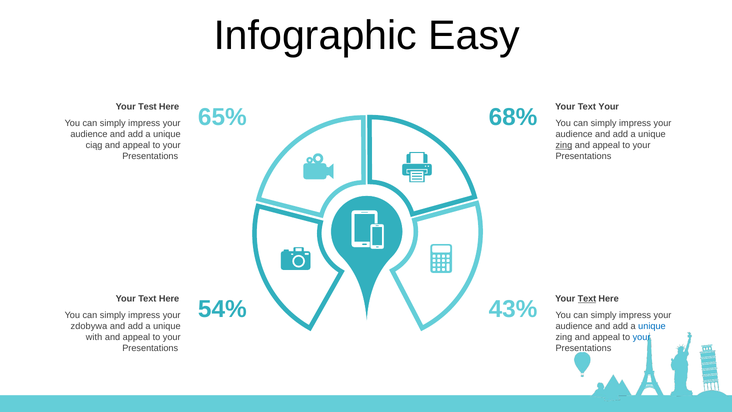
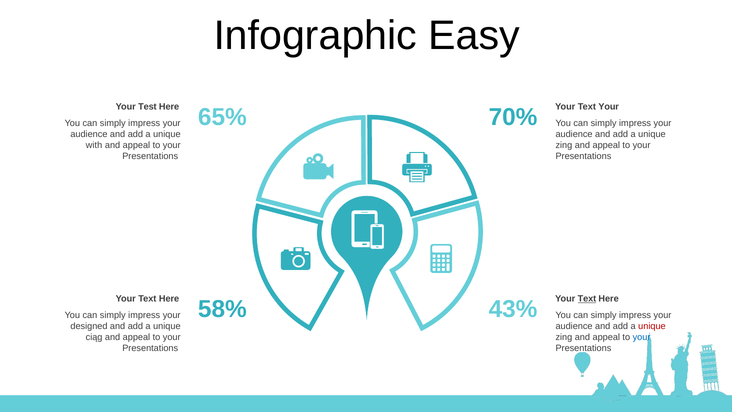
68%: 68% -> 70%
ciąg: ciąg -> with
zing at (564, 145) underline: present -> none
54%: 54% -> 58%
zdobywa: zdobywa -> designed
unique at (652, 326) colour: blue -> red
with: with -> ciąg
